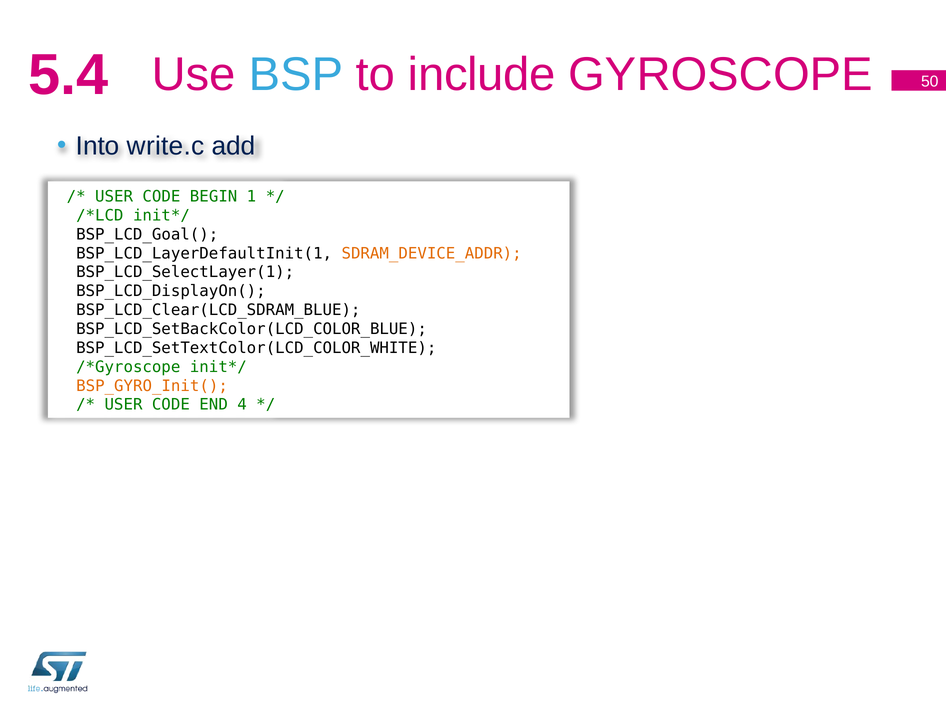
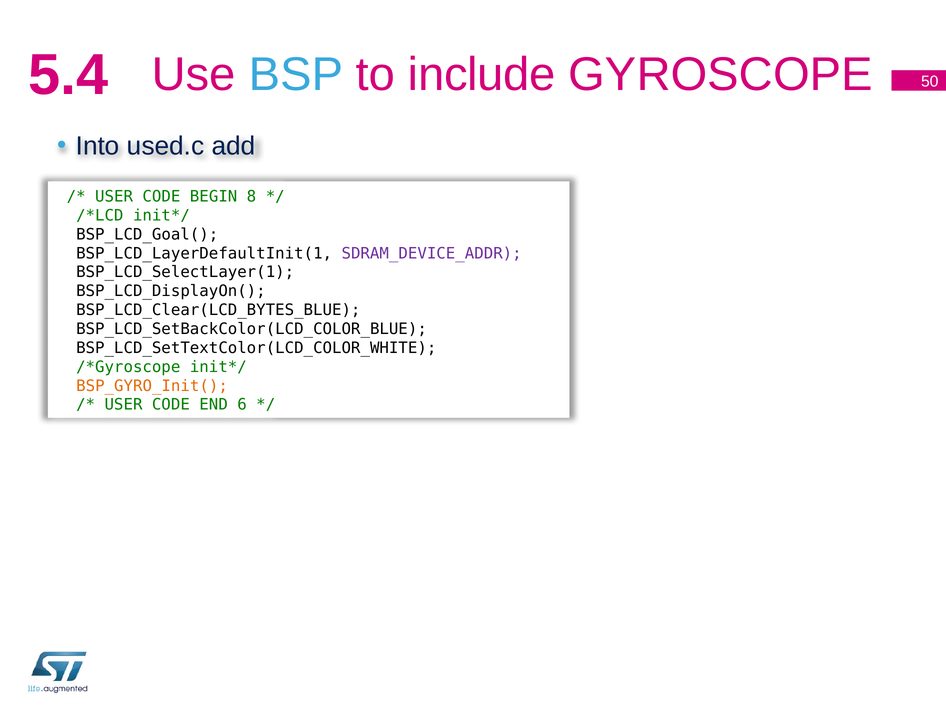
write.c: write.c -> used.c
1: 1 -> 8
SDRAM_DEVICE_ADDR colour: orange -> purple
BSP_LCD_Clear(LCD_SDRAM_BLUE: BSP_LCD_Clear(LCD_SDRAM_BLUE -> BSP_LCD_Clear(LCD_BYTES_BLUE
4: 4 -> 6
